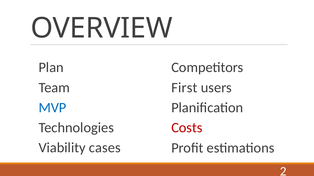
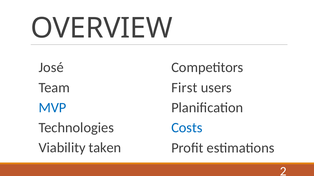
Plan: Plan -> José
Costs colour: red -> blue
cases: cases -> taken
